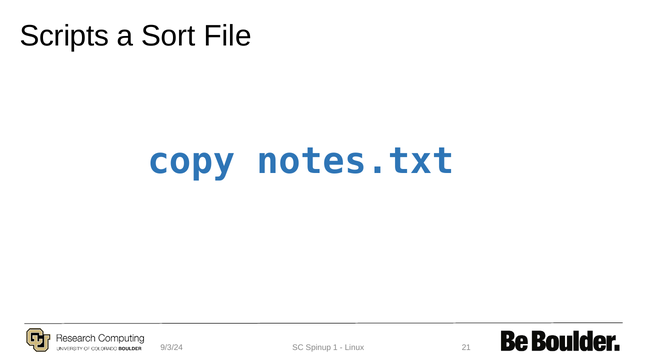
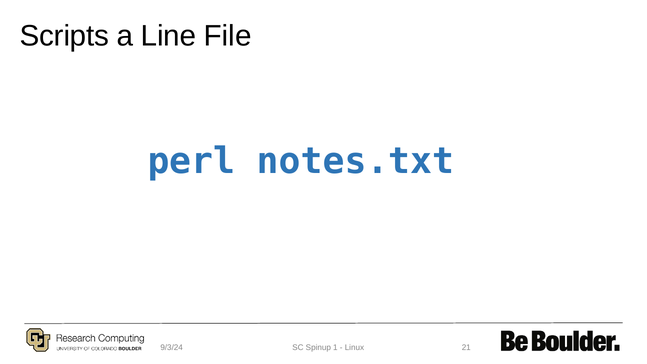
Sort: Sort -> Line
copy: copy -> perl
